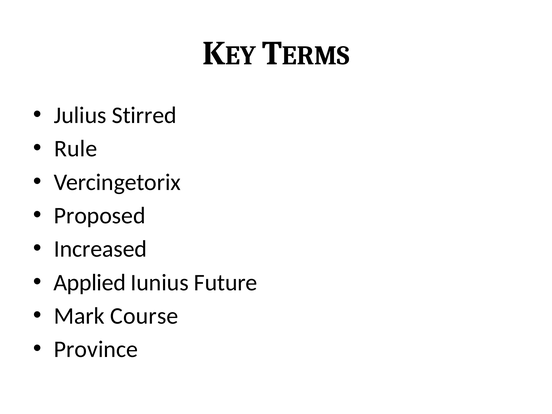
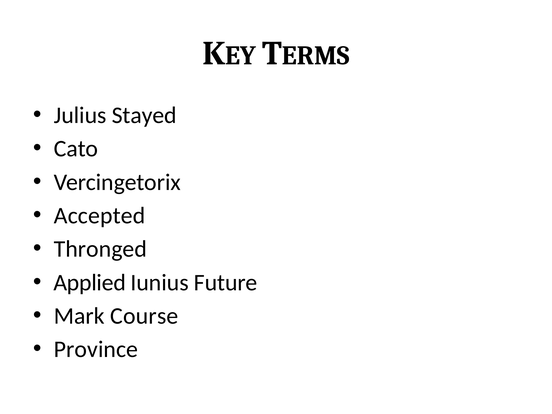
Stirred: Stirred -> Stayed
Rule: Rule -> Cato
Proposed: Proposed -> Accepted
Increased: Increased -> Thronged
